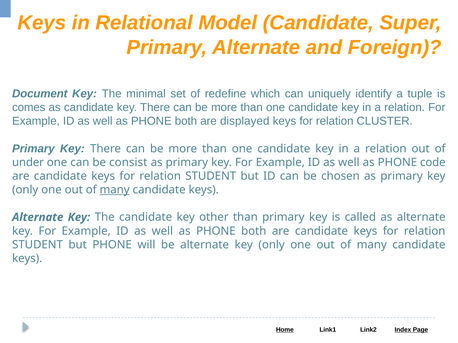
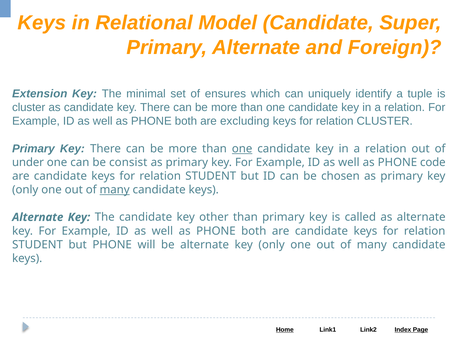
Document: Document -> Extension
redefine: redefine -> ensures
comes at (29, 108): comes -> cluster
displayed: displayed -> excluding
one at (242, 149) underline: none -> present
